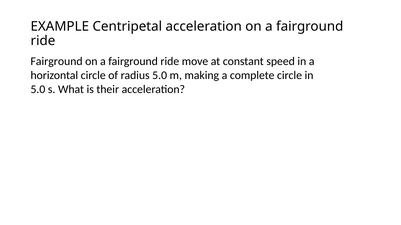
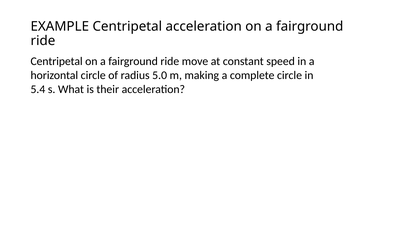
Fairground at (57, 62): Fairground -> Centripetal
5.0 at (38, 90): 5.0 -> 5.4
